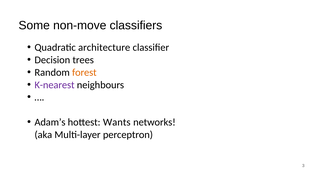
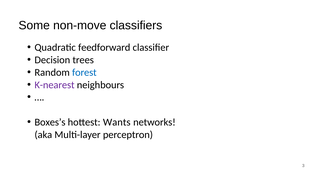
architecture: architecture -> feedforward
forest colour: orange -> blue
Adam’s: Adam’s -> Boxes’s
